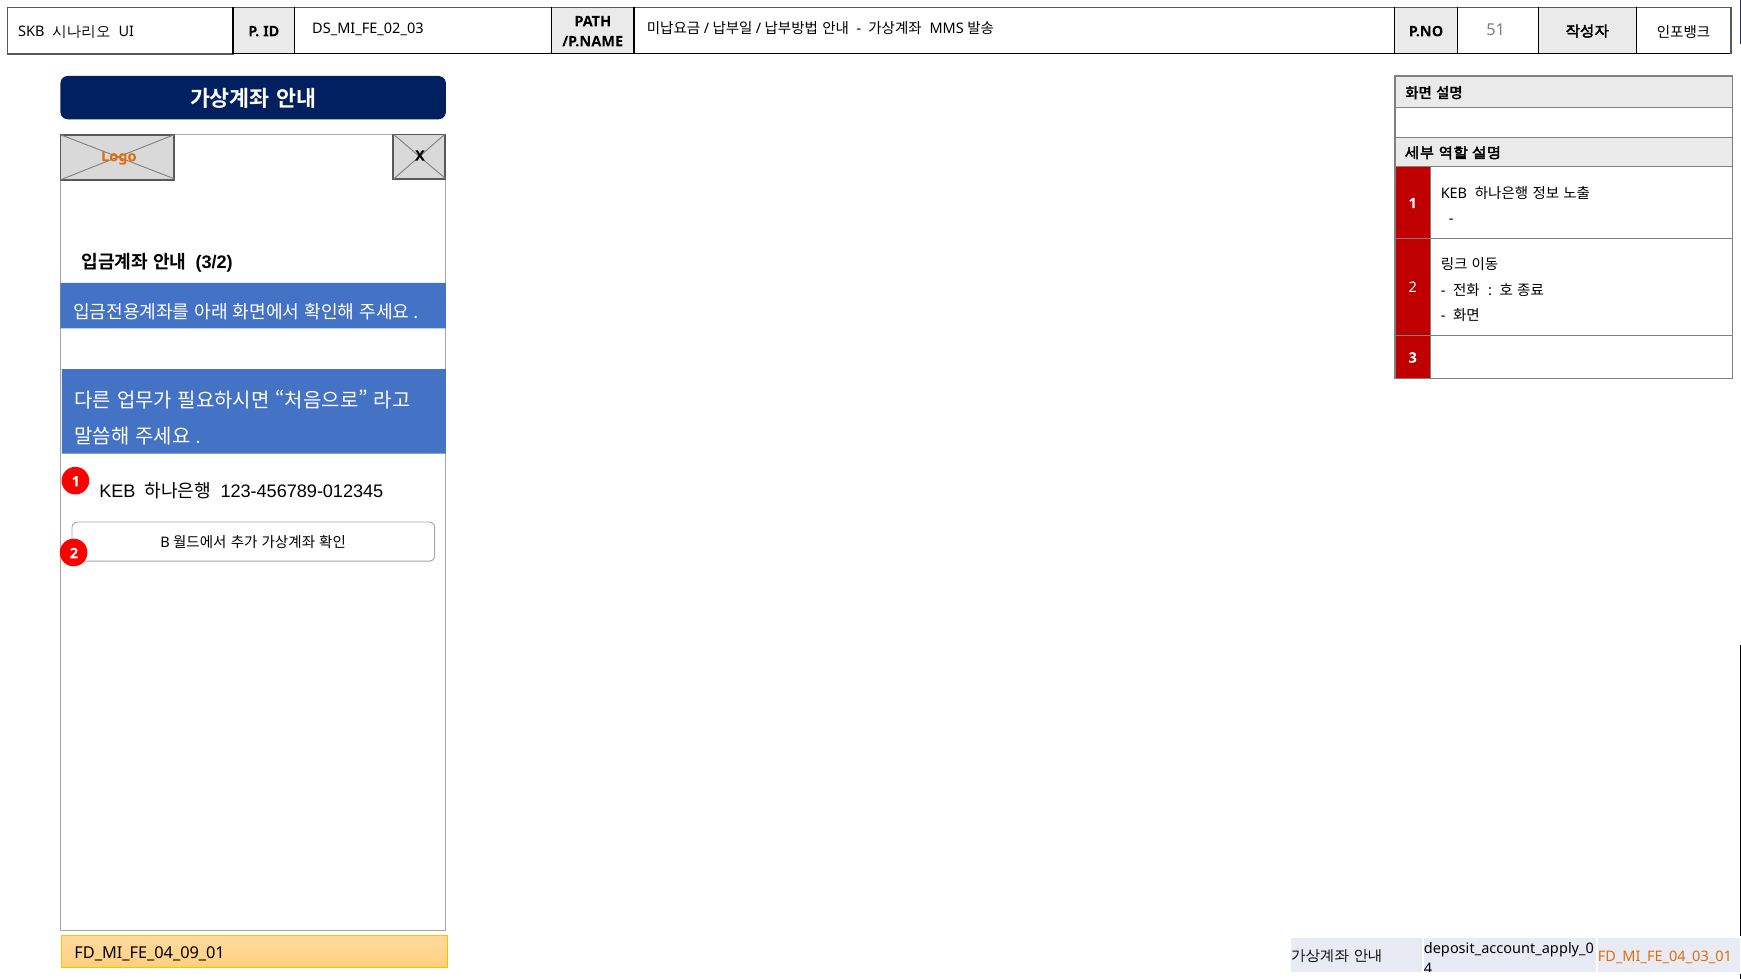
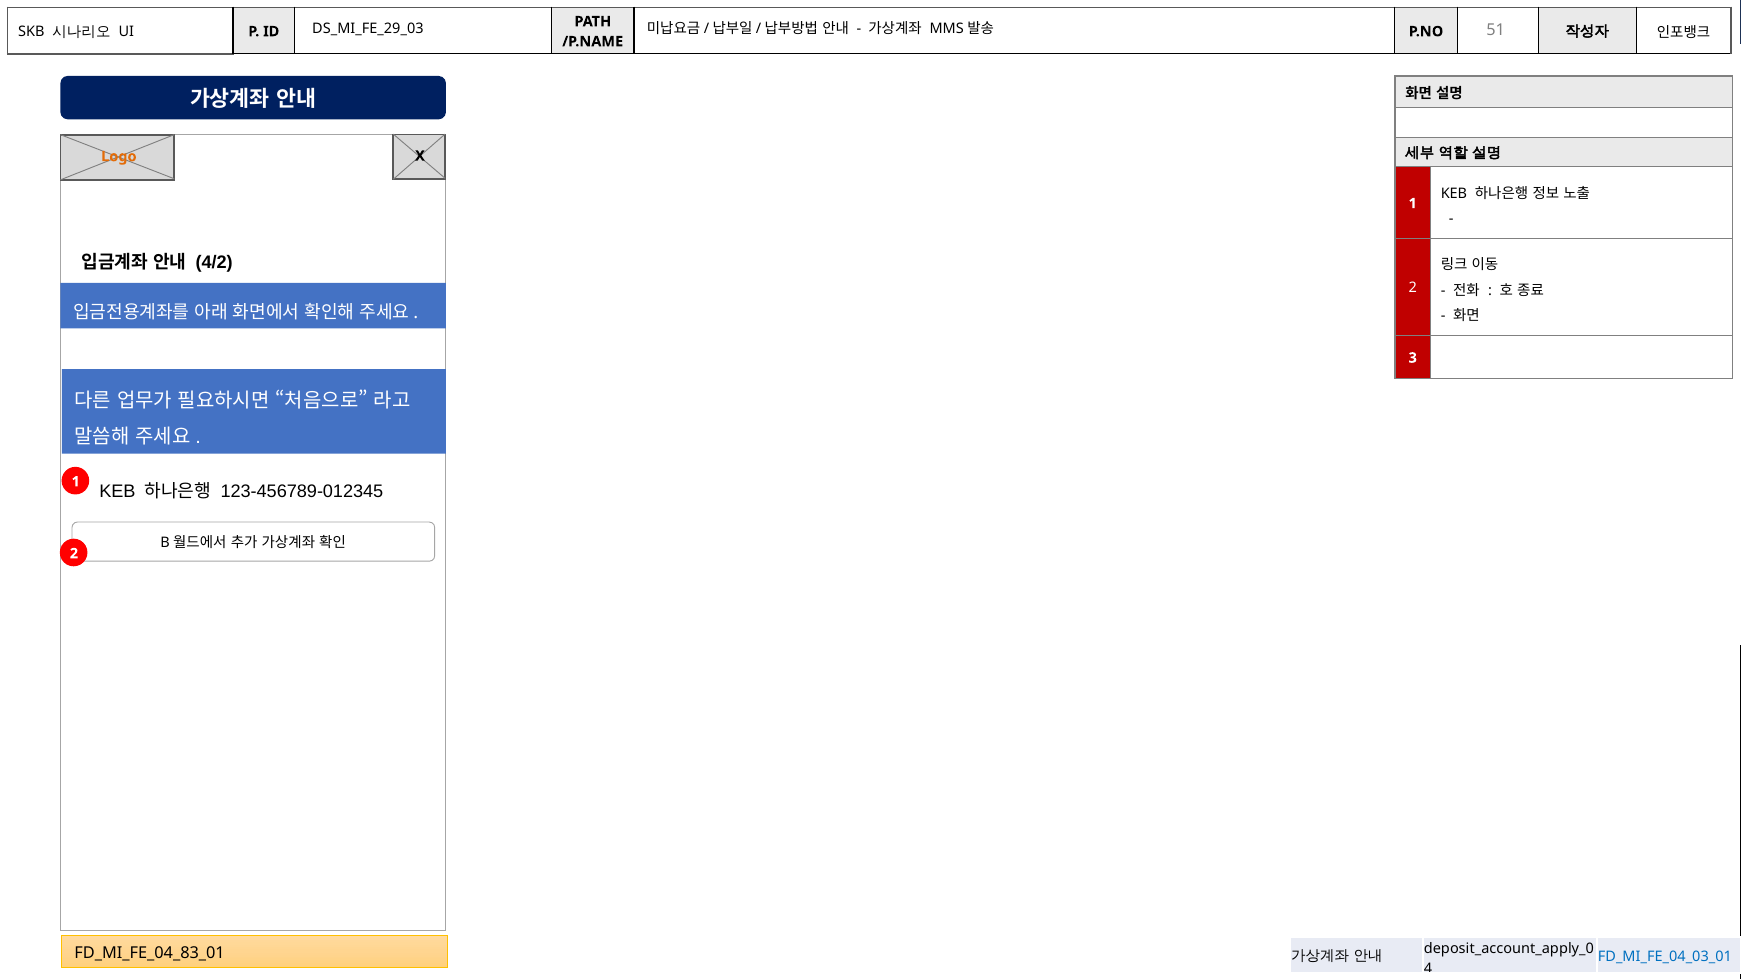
DS_MI_FE_02_03: DS_MI_FE_02_03 -> DS_MI_FE_29_03
3/2: 3/2 -> 4/2
FD_MI_FE_04_09_01: FD_MI_FE_04_09_01 -> FD_MI_FE_04_83_01
FD_MI_FE_04_03_01 colour: orange -> blue
